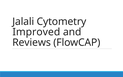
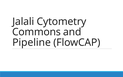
Improved: Improved -> Commons
Reviews: Reviews -> Pipeline
